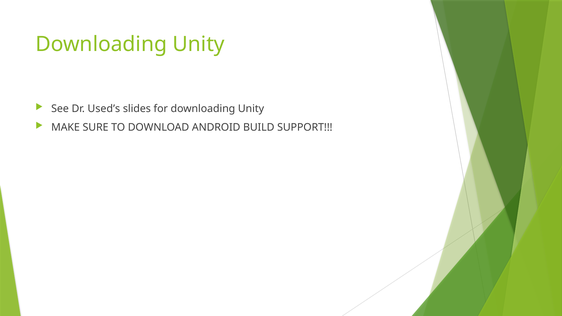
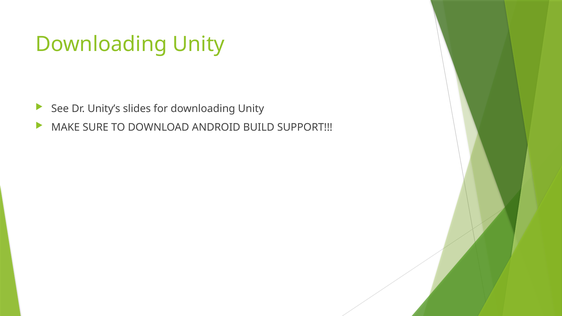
Used’s: Used’s -> Unity’s
